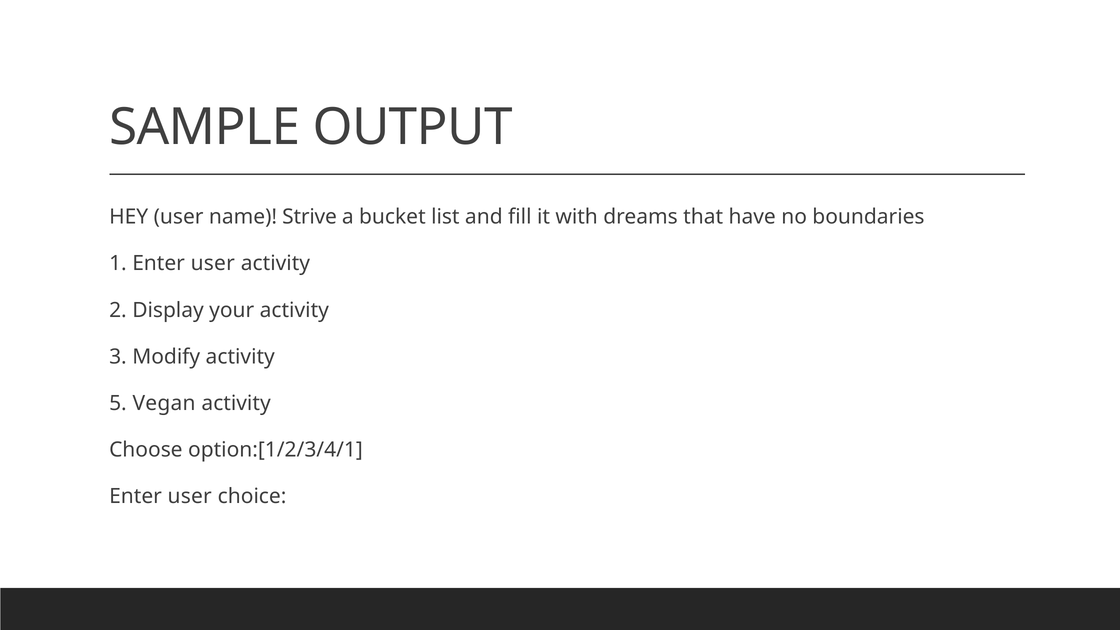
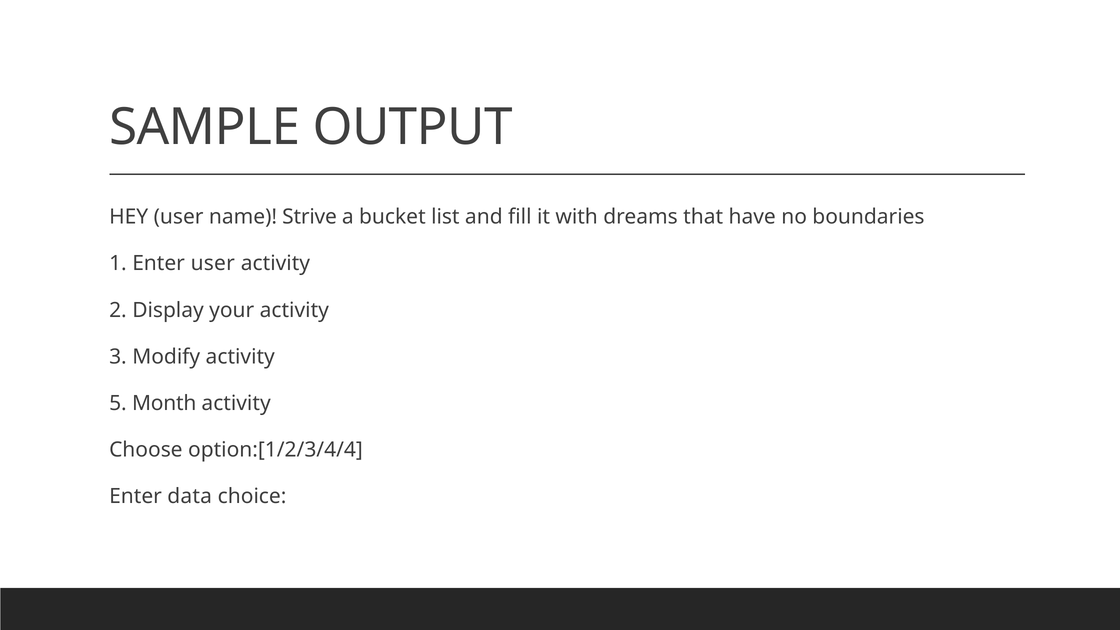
Vegan: Vegan -> Month
option:[1/2/3/4/1: option:[1/2/3/4/1 -> option:[1/2/3/4/4
user at (190, 496): user -> data
